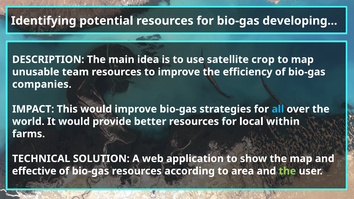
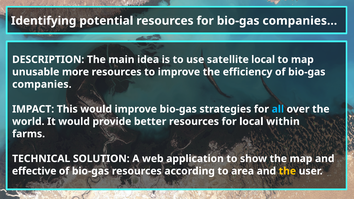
for bio-gas developing: developing -> companies
satellite crop: crop -> local
team: team -> more
the at (287, 171) colour: light green -> yellow
